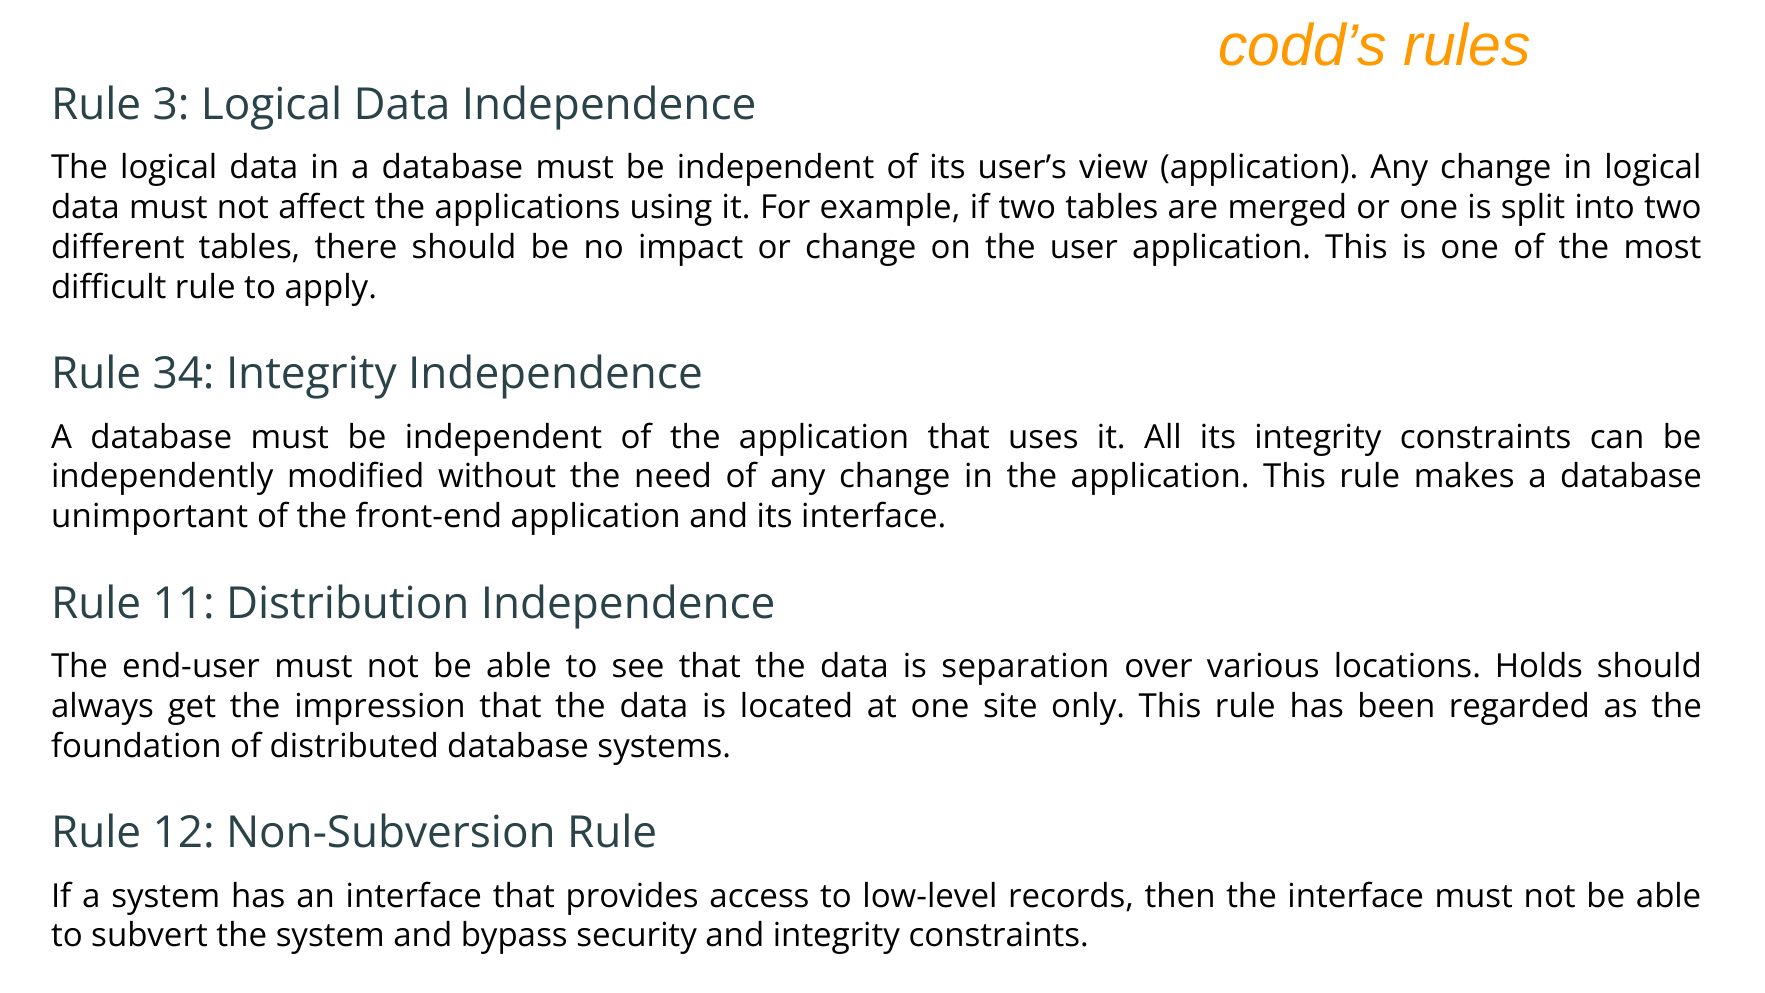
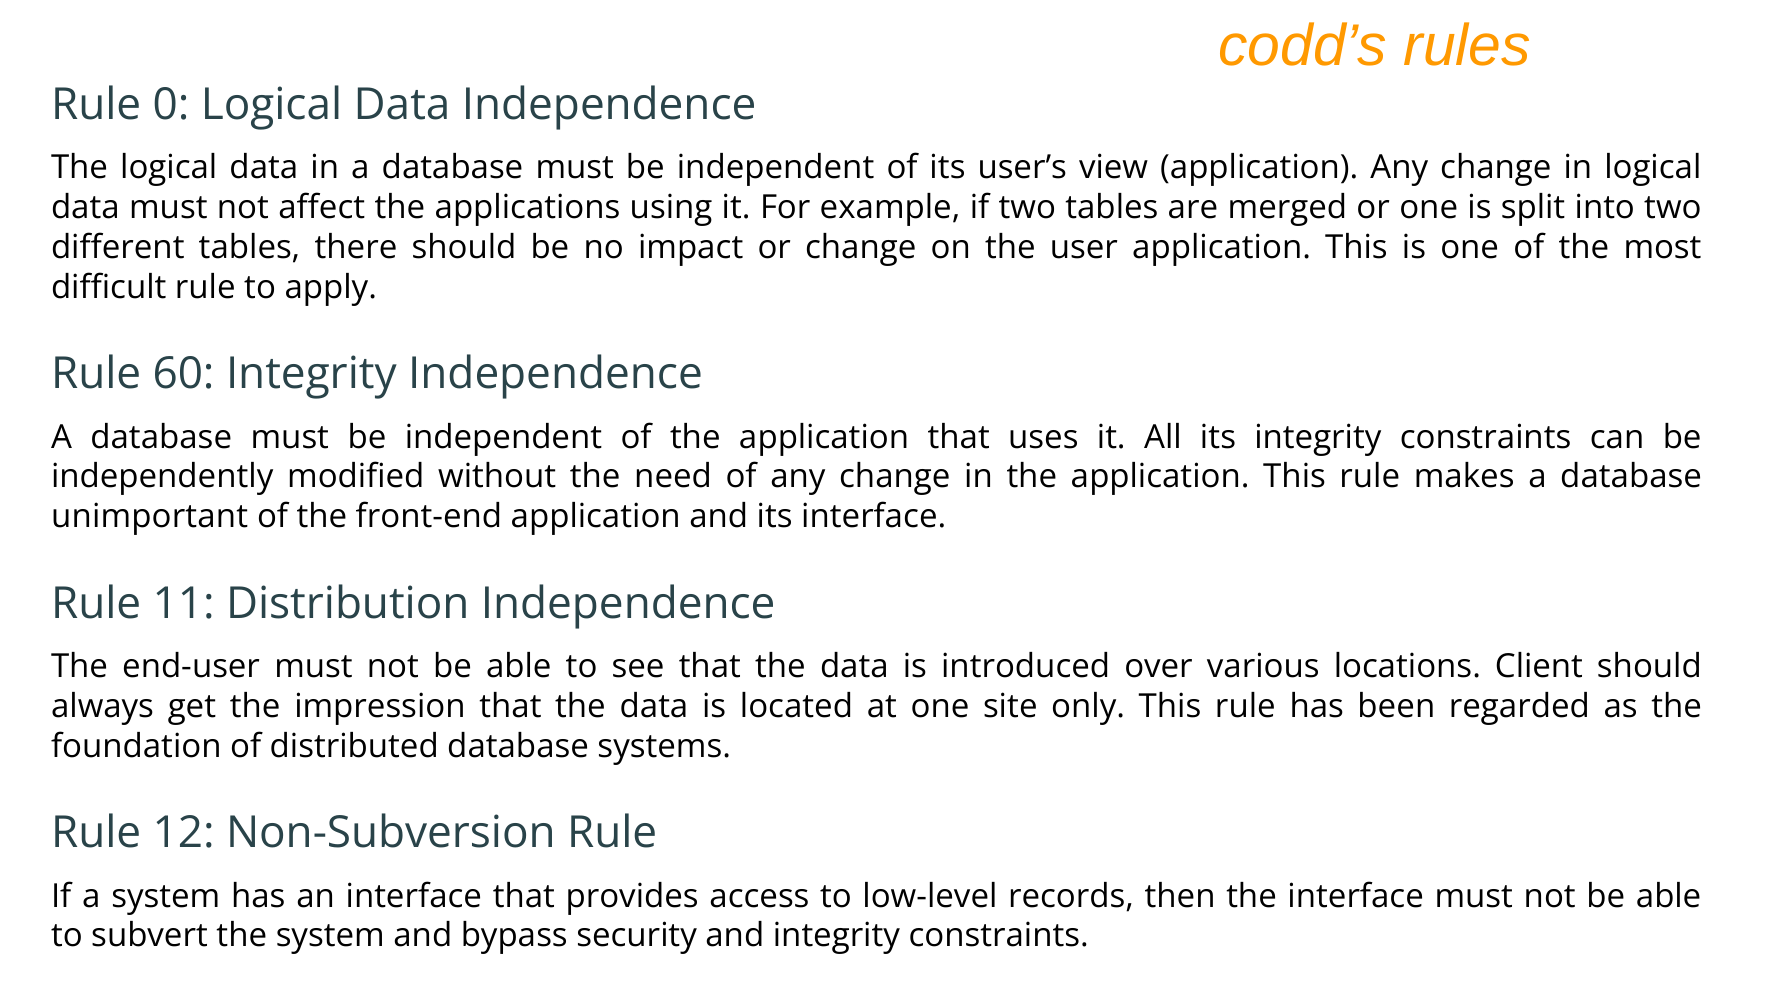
3: 3 -> 0
34: 34 -> 60
separation: separation -> introduced
Holds: Holds -> Client
